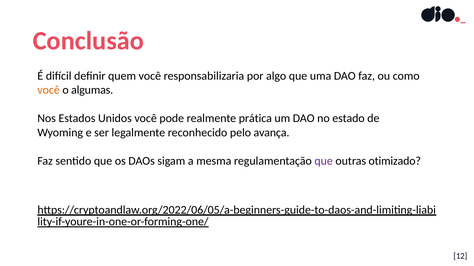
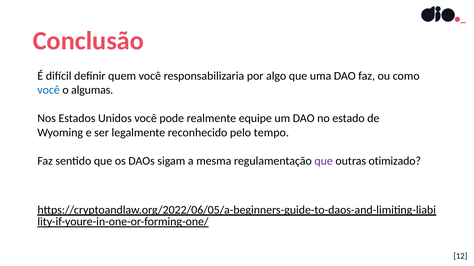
você at (49, 90) colour: orange -> blue
prática: prática -> equipe
avança: avança -> tempo
